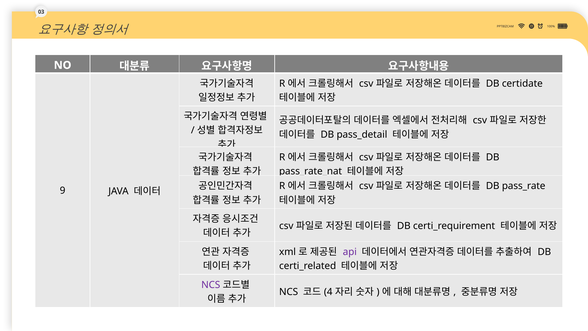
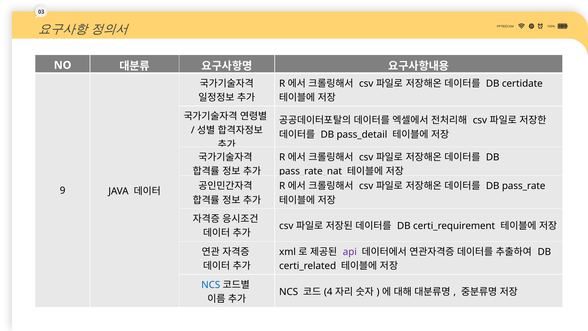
NCS at (211, 285) colour: purple -> blue
